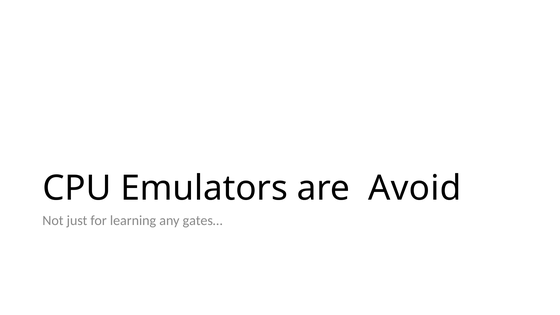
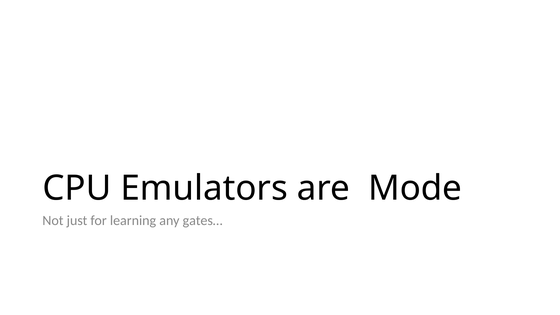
Avoid: Avoid -> Mode
